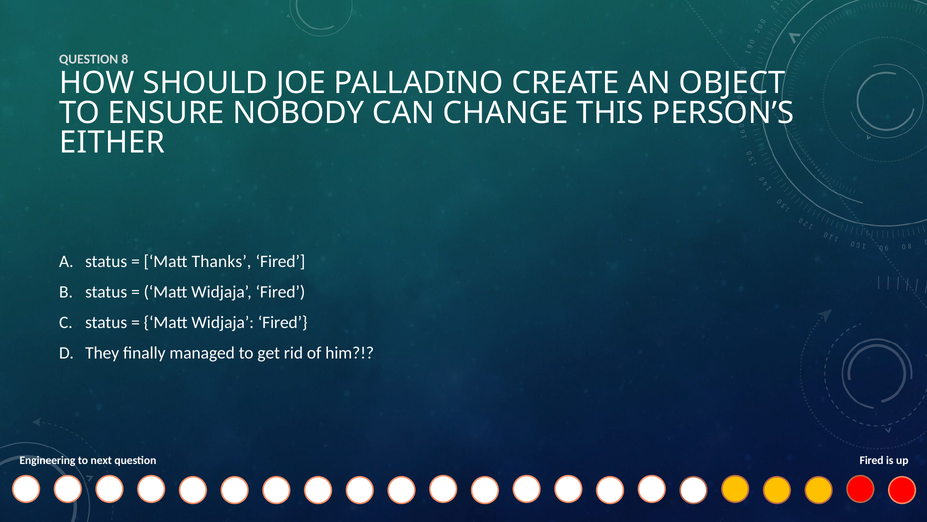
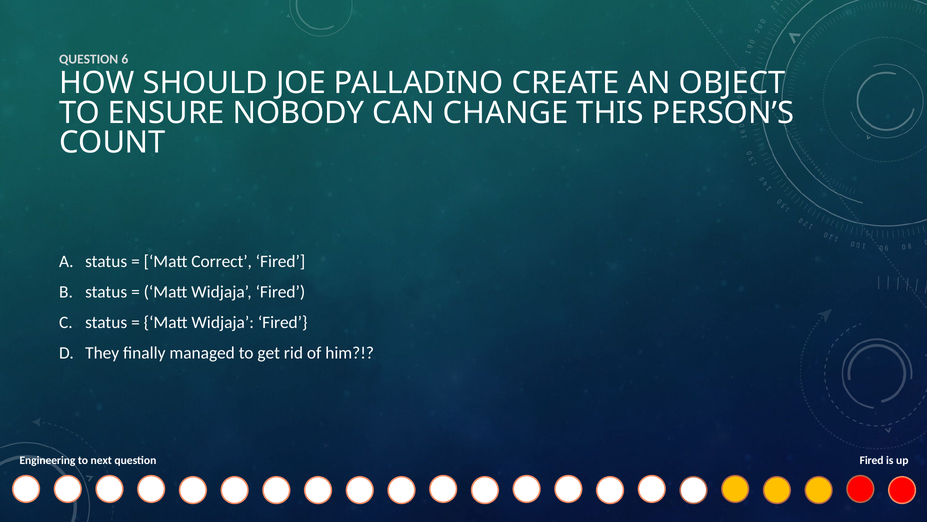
8: 8 -> 6
EITHER: EITHER -> COUNT
Thanks: Thanks -> Correct
